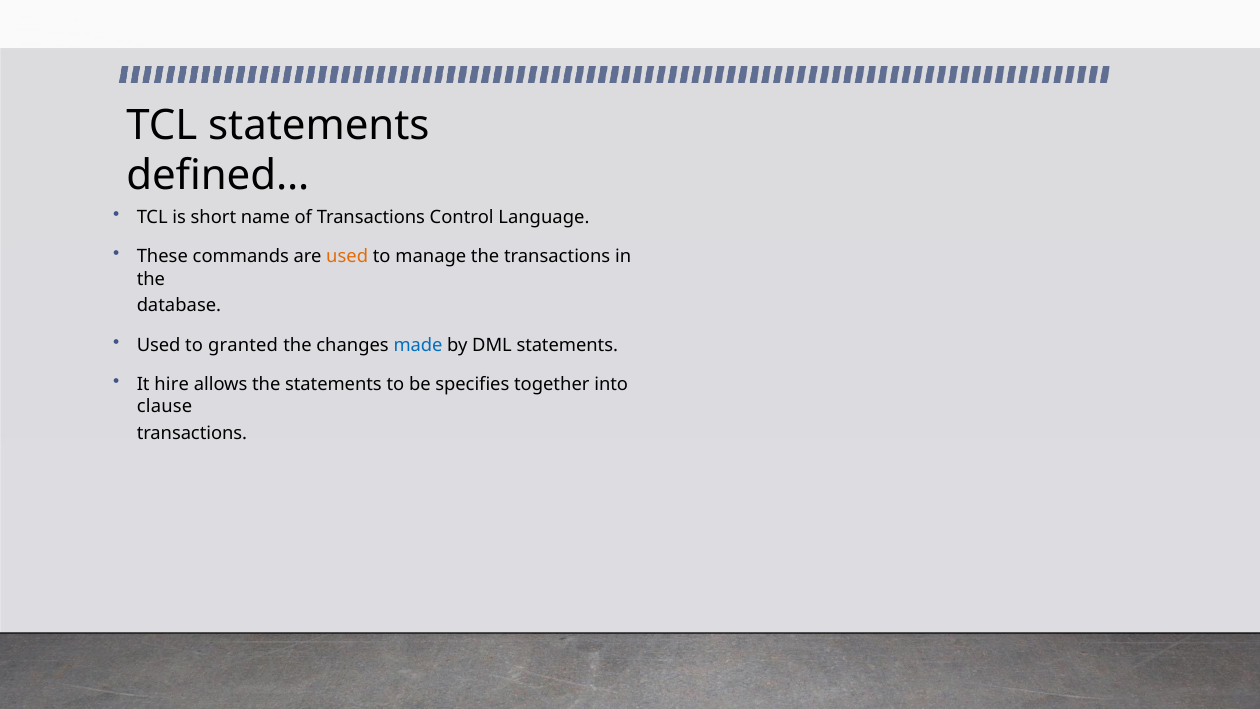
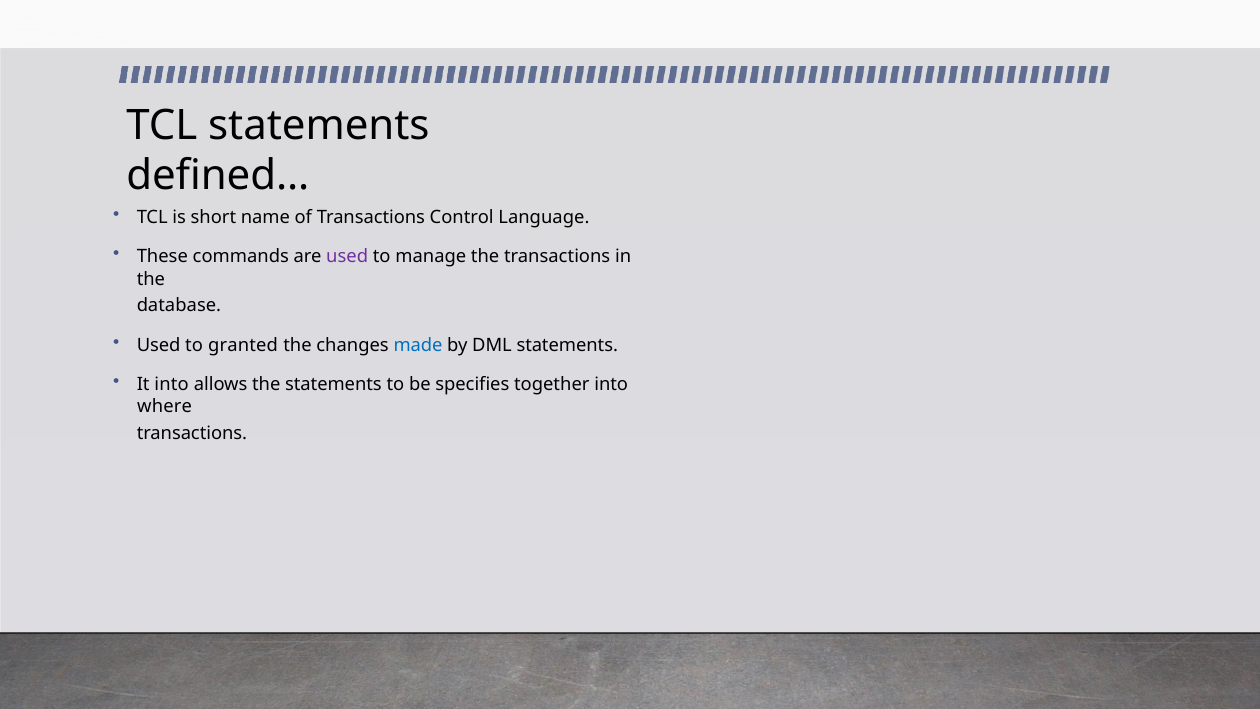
used at (347, 257) colour: orange -> purple
It hire: hire -> into
clause: clause -> where
